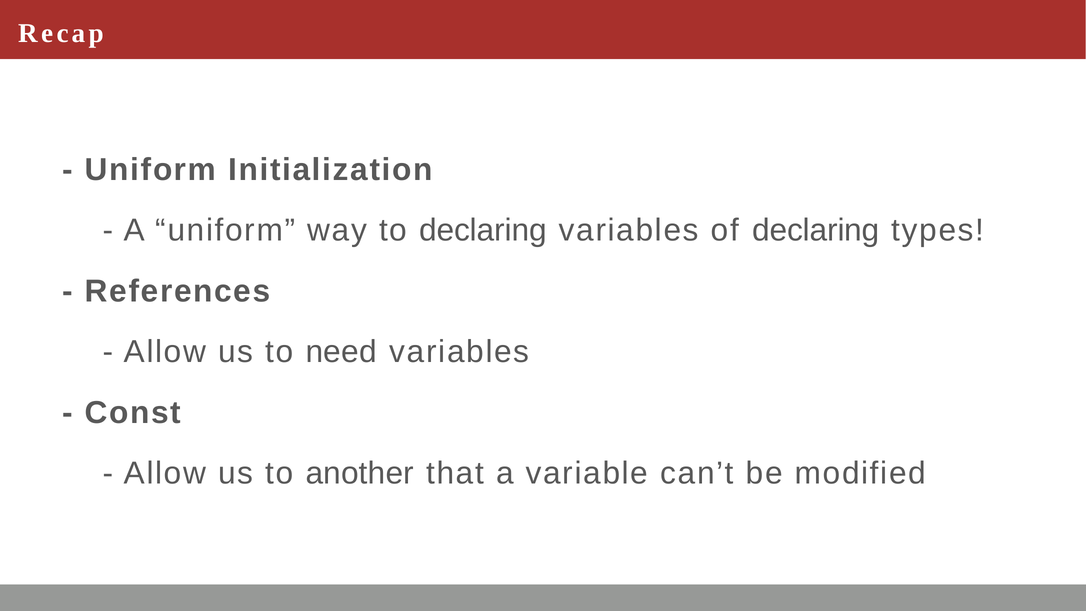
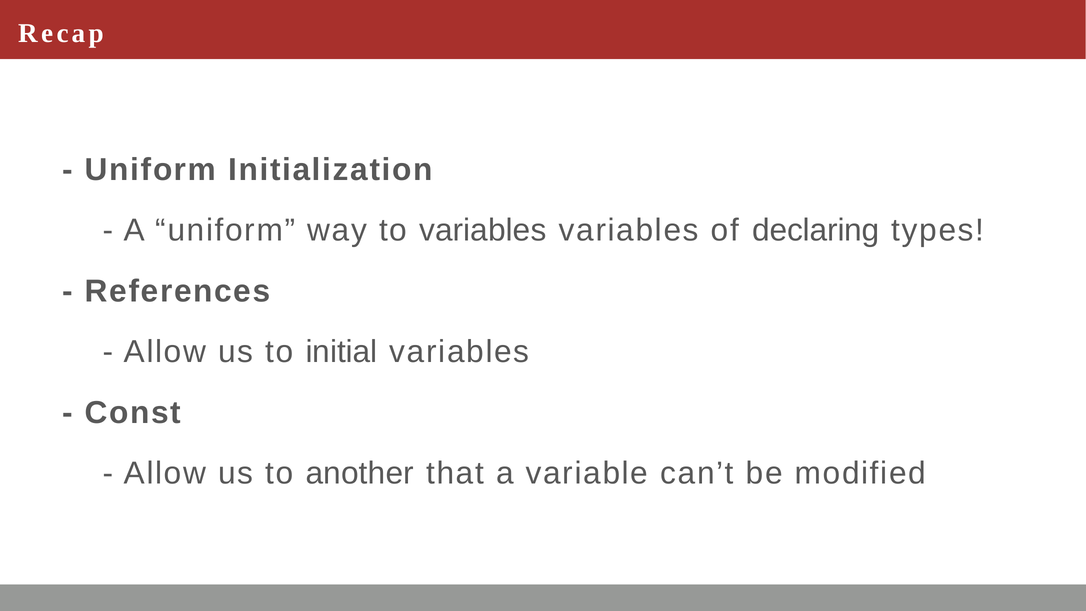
to declaring: declaring -> variables
need: need -> initial
